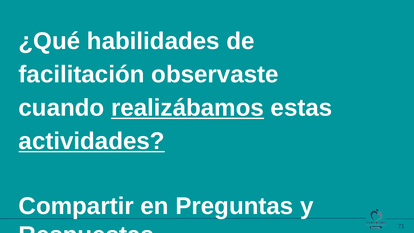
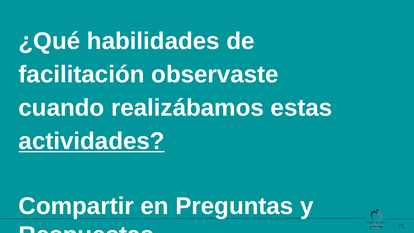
realizábamos underline: present -> none
